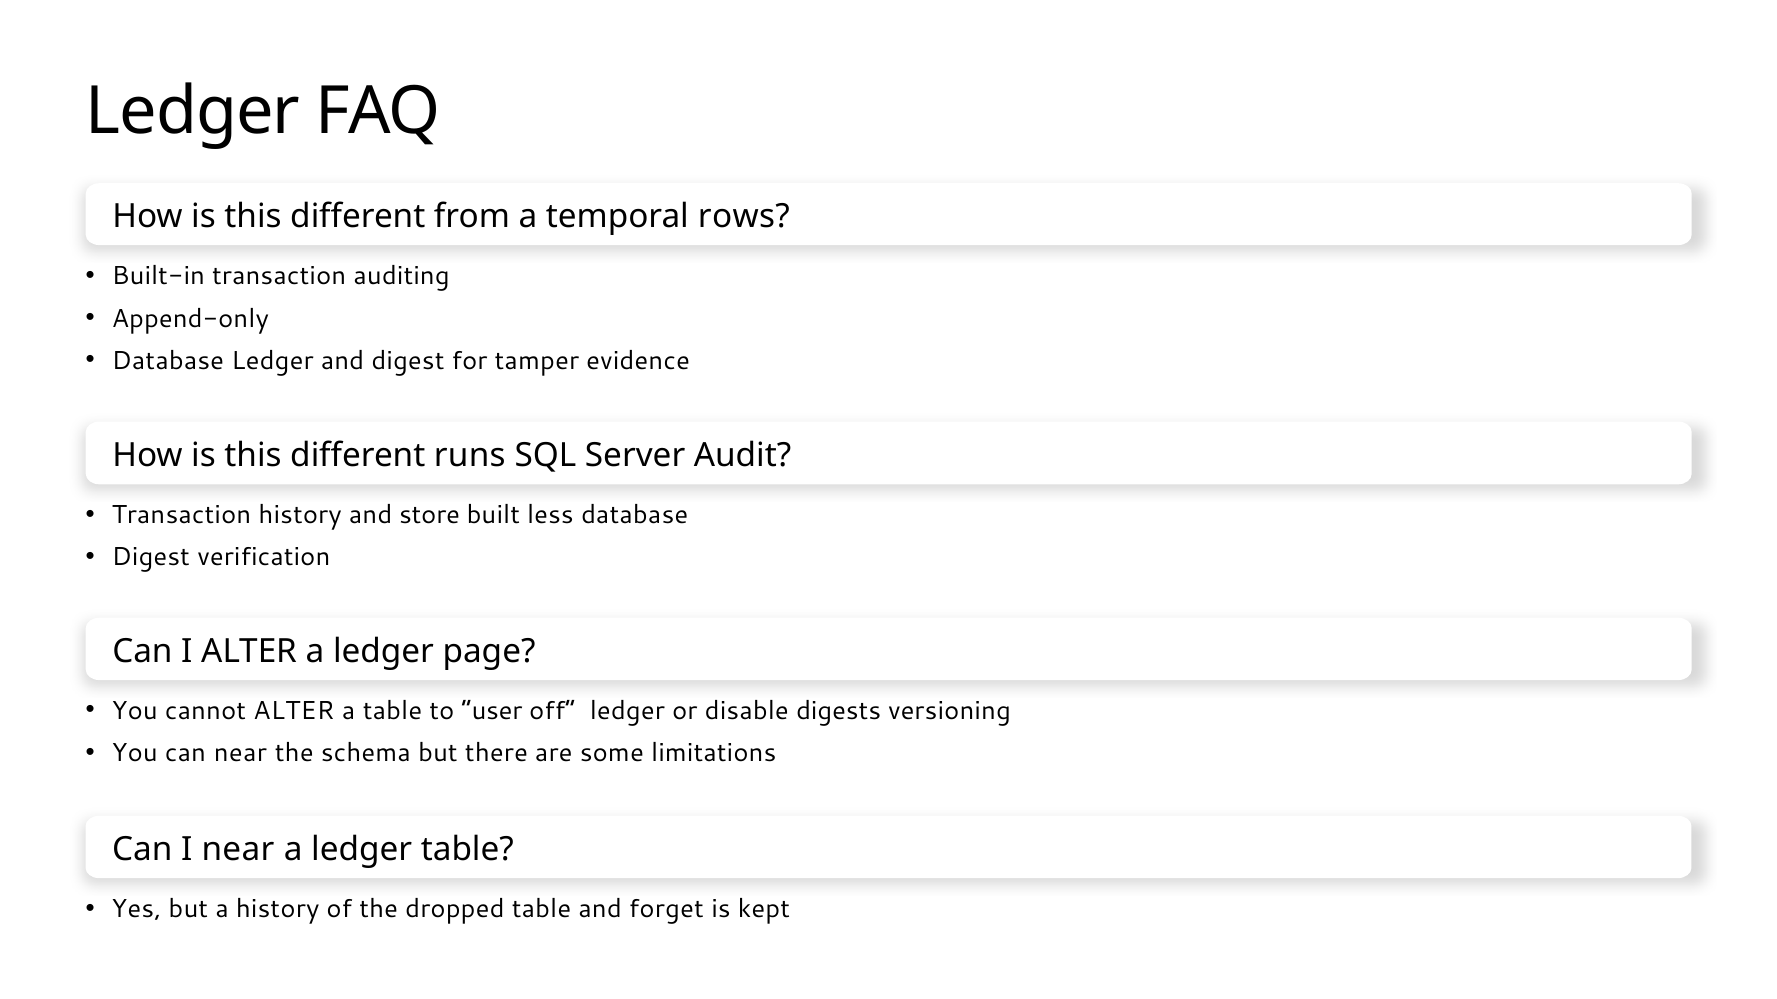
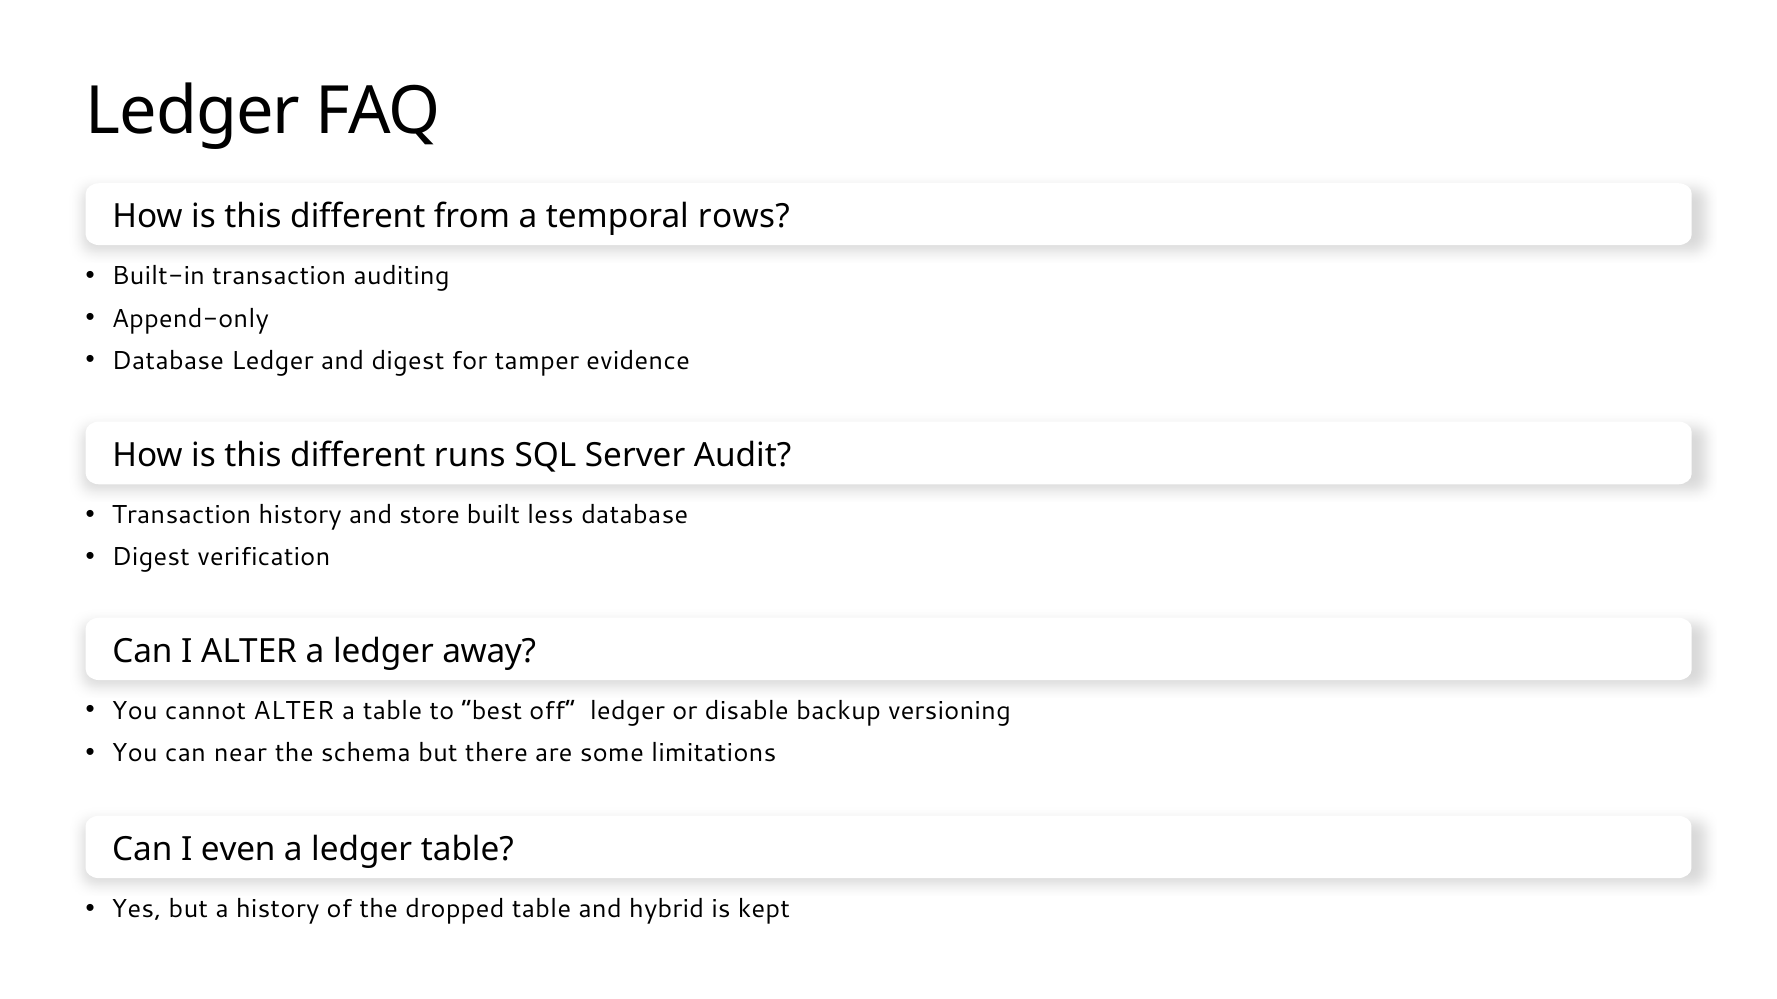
page: page -> away
user: user -> best
digests: digests -> backup
I near: near -> even
forget: forget -> hybrid
